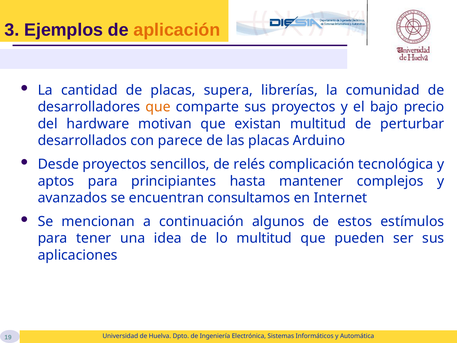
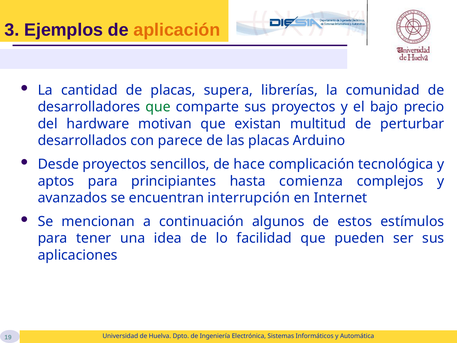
que at (158, 107) colour: orange -> green
relés: relés -> hace
mantener: mantener -> comienza
consultamos: consultamos -> interrupción
lo multitud: multitud -> facilidad
